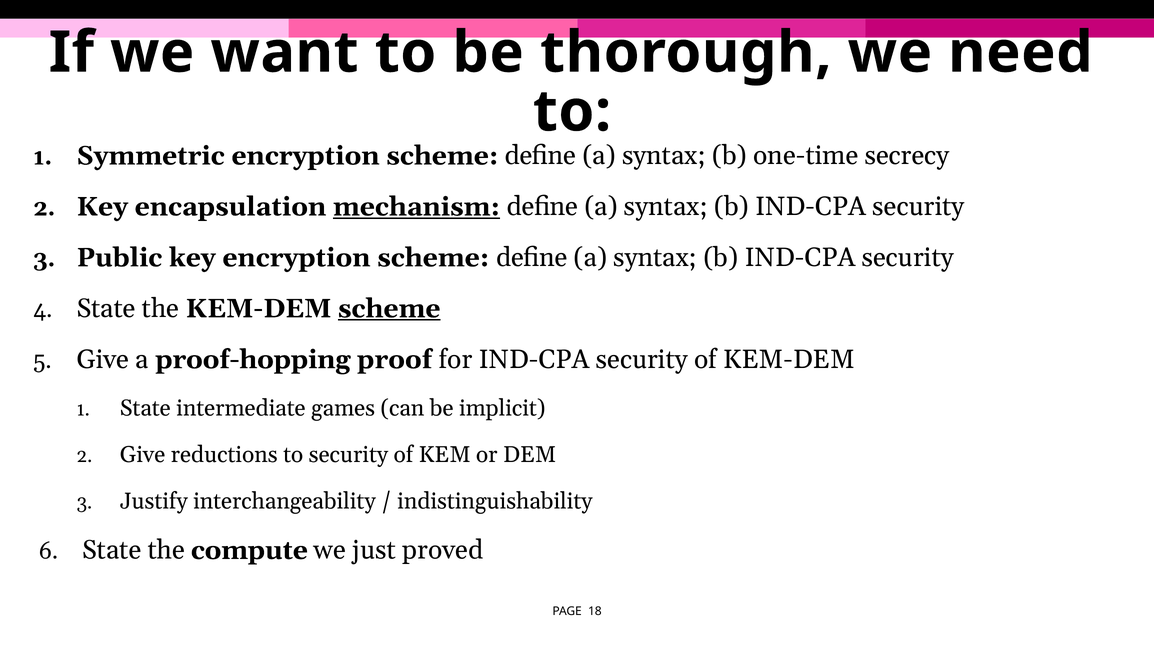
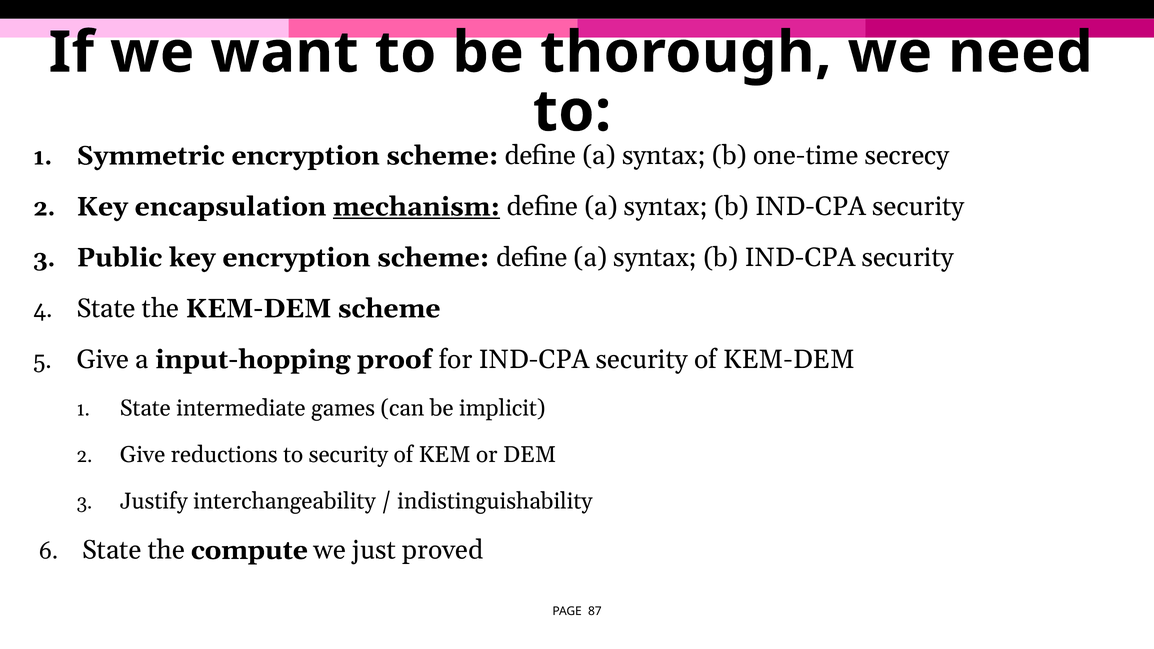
scheme at (389, 309) underline: present -> none
proof-hopping: proof-hopping -> input-hopping
18: 18 -> 87
